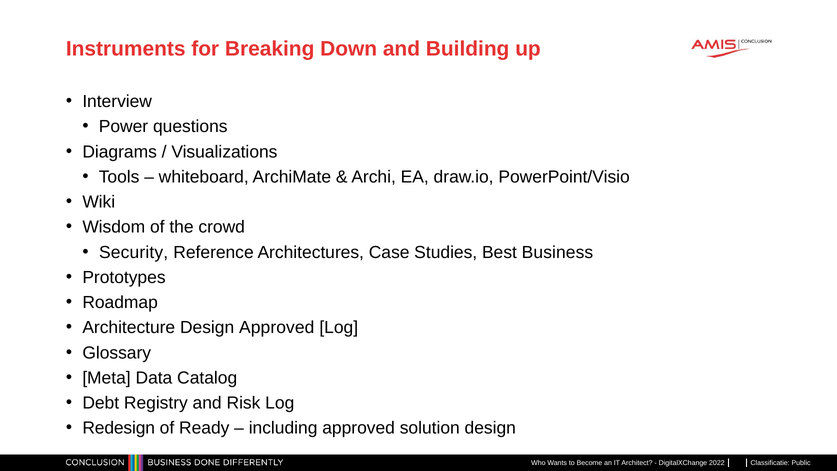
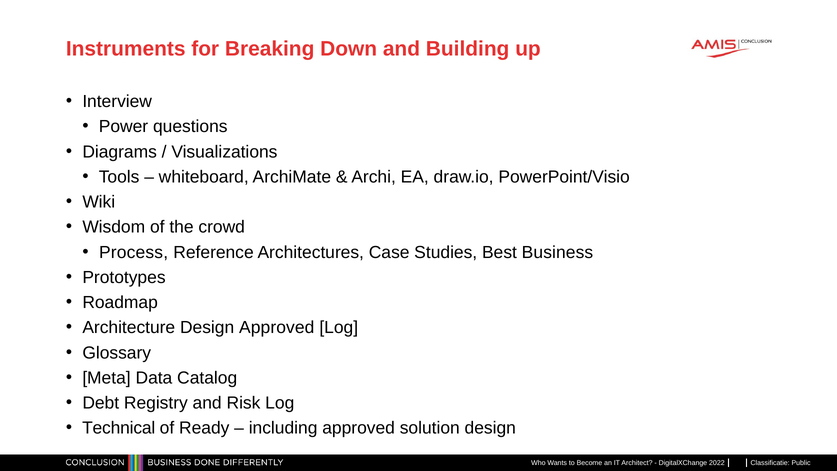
Security: Security -> Process
Redesign: Redesign -> Technical
